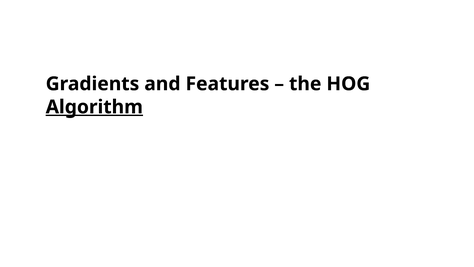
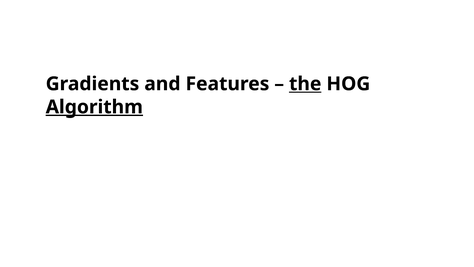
the underline: none -> present
